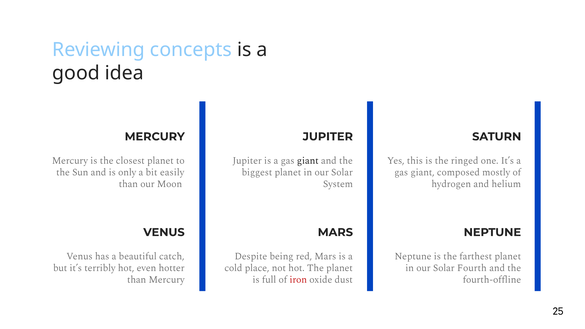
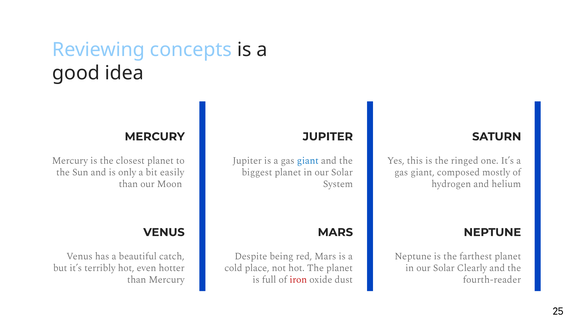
giant at (308, 161) colour: black -> blue
Fourth: Fourth -> Clearly
fourth-offline: fourth-offline -> fourth-reader
